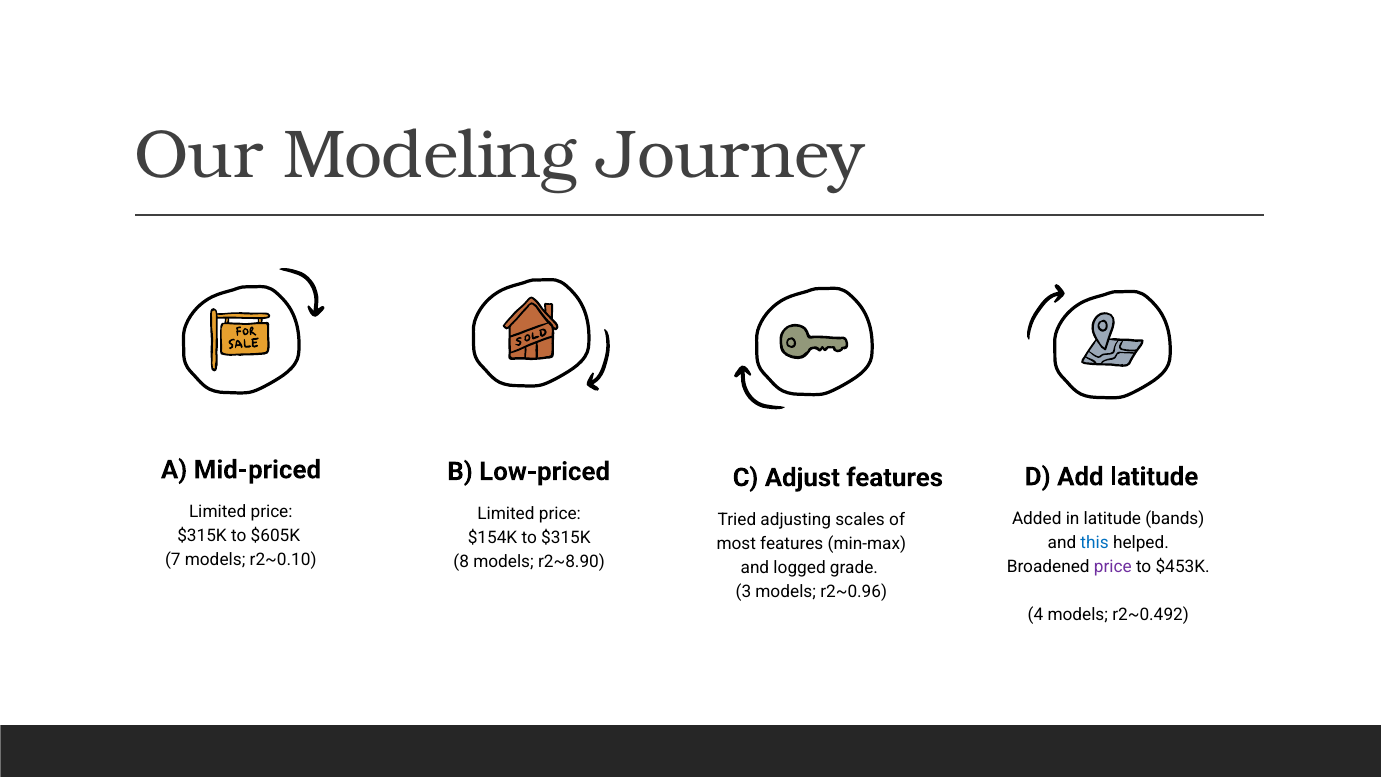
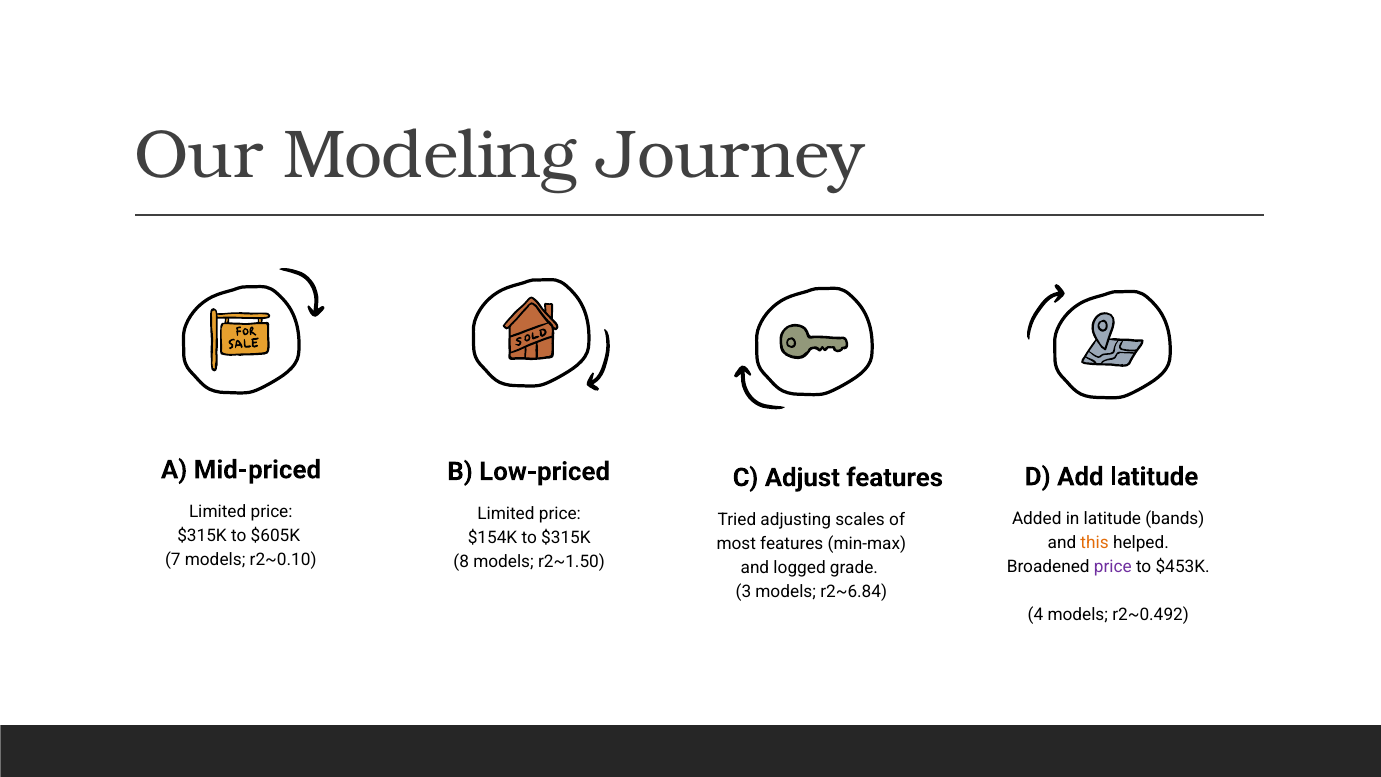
this colour: blue -> orange
r2~8.90: r2~8.90 -> r2~1.50
r2~0.96: r2~0.96 -> r2~6.84
